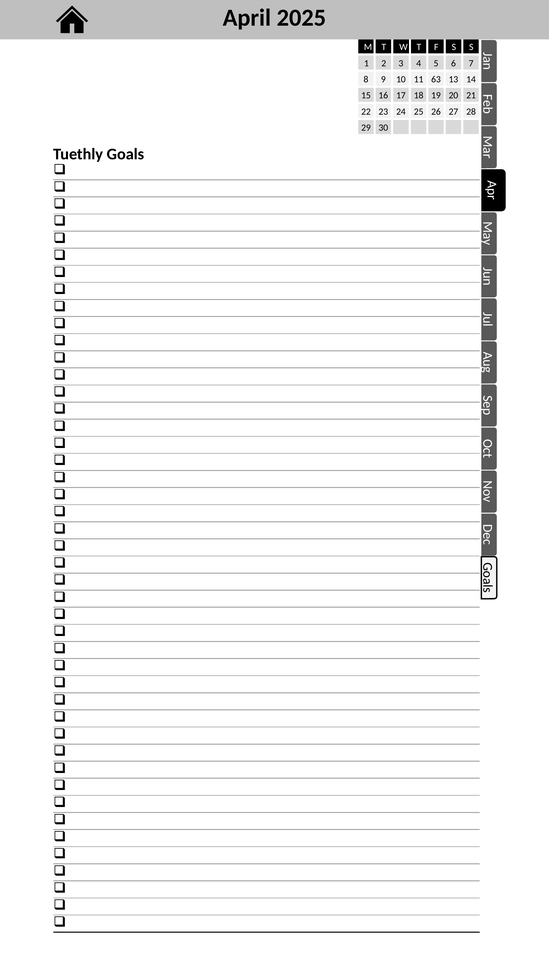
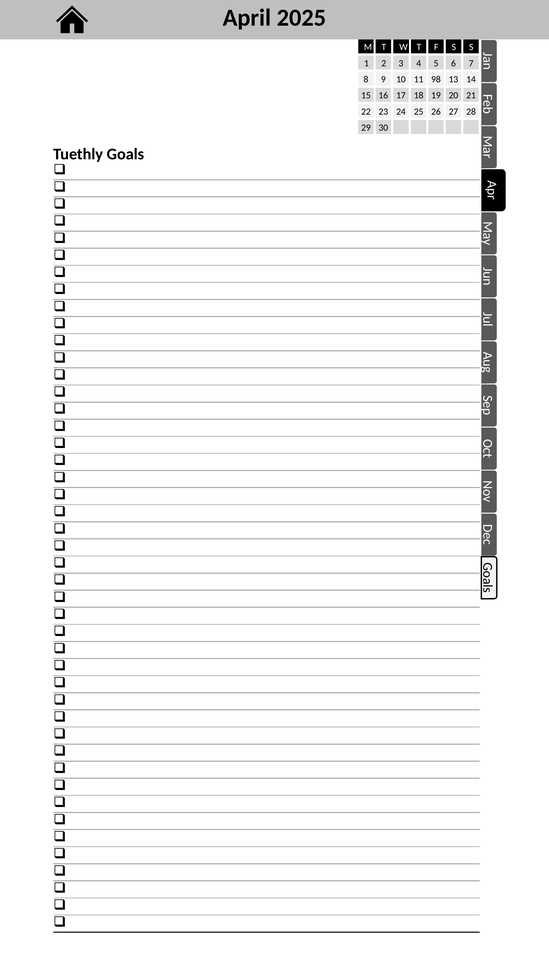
63: 63 -> 98
